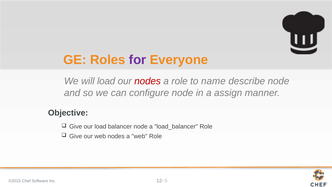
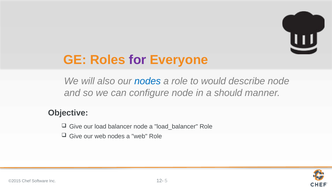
will load: load -> also
nodes at (148, 81) colour: red -> blue
name: name -> would
assign: assign -> should
